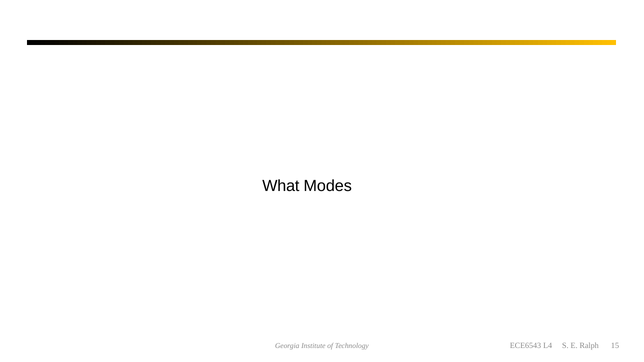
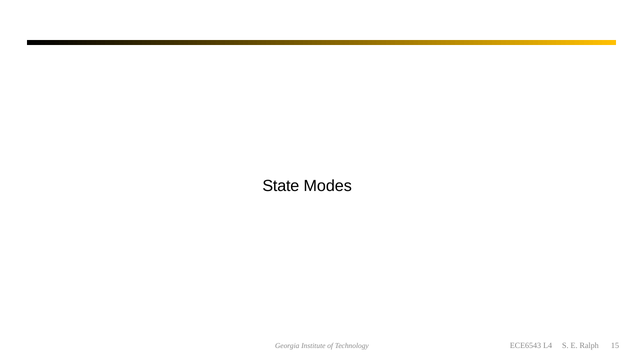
What: What -> State
